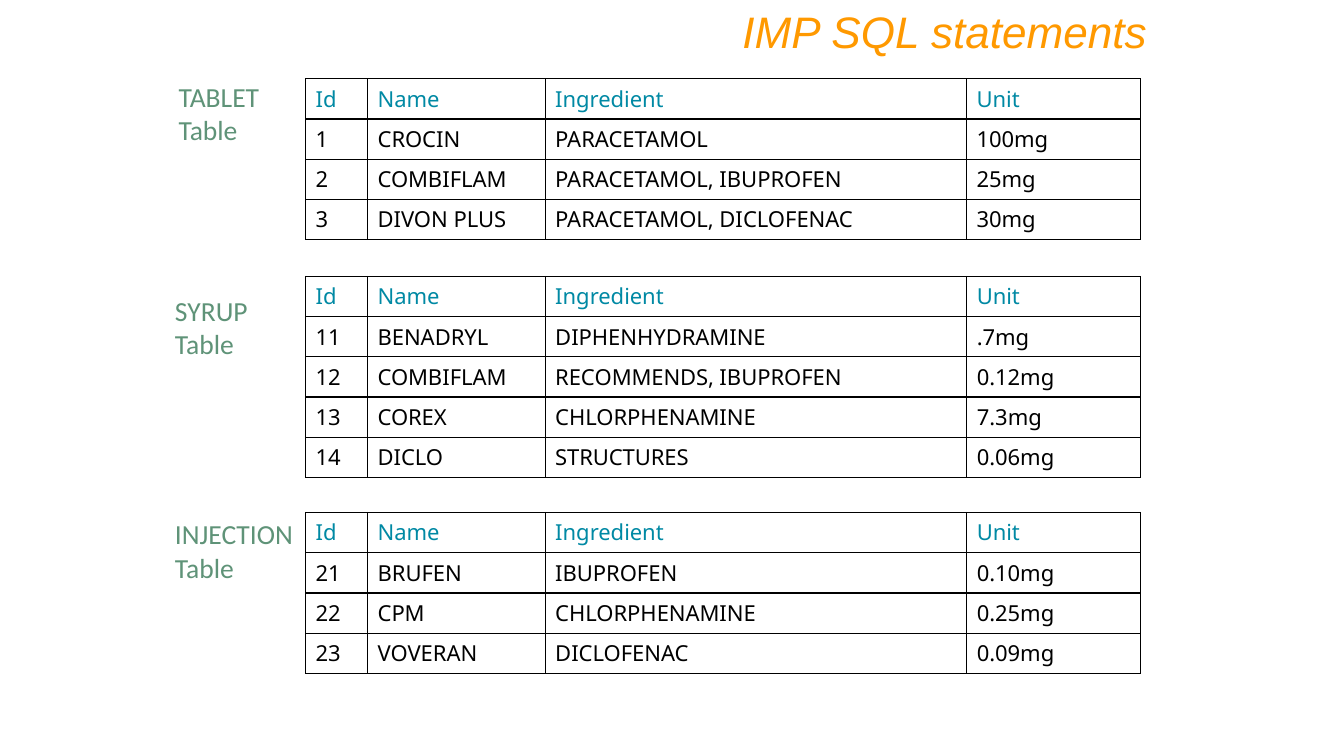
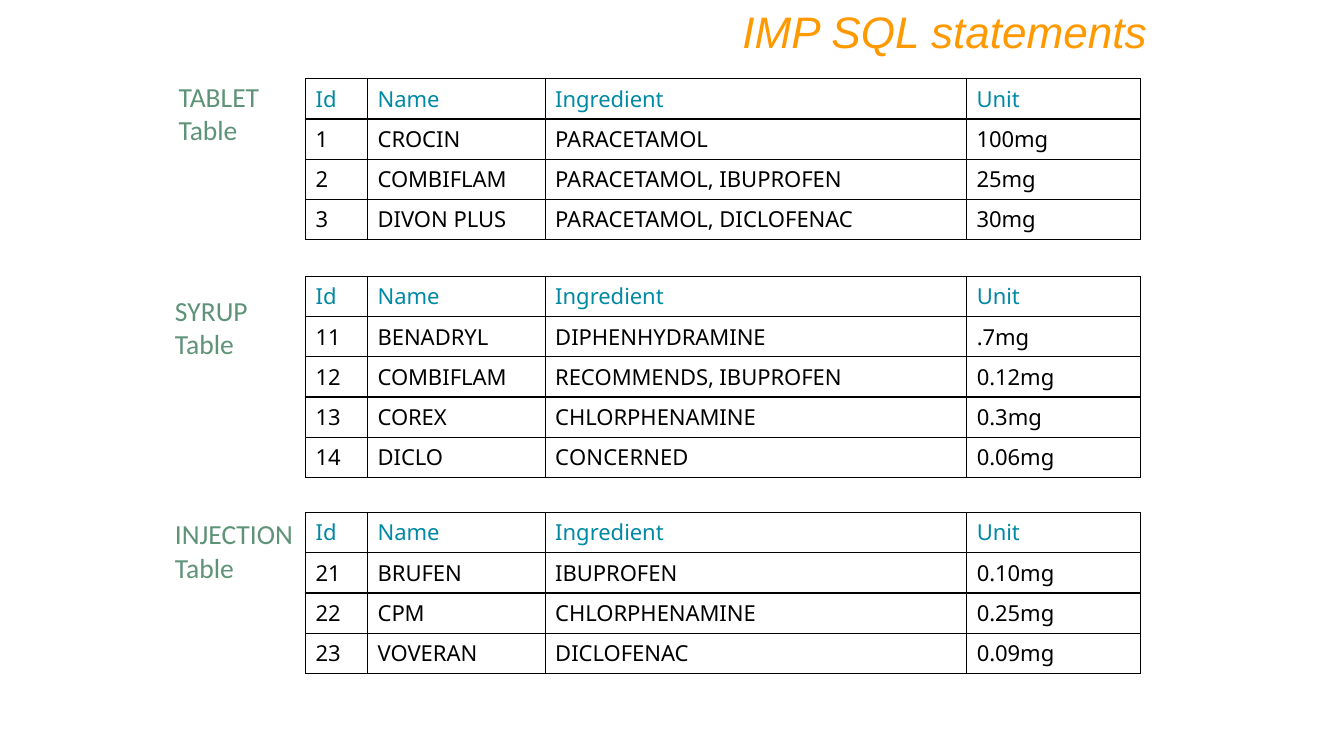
7.3mg: 7.3mg -> 0.3mg
STRUCTURES: STRUCTURES -> CONCERNED
